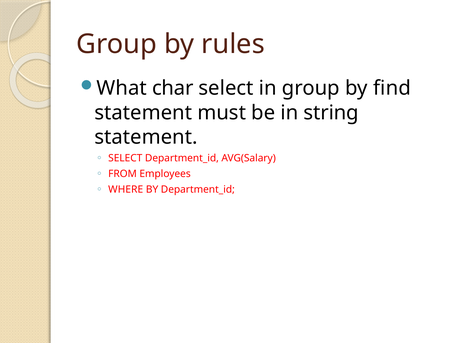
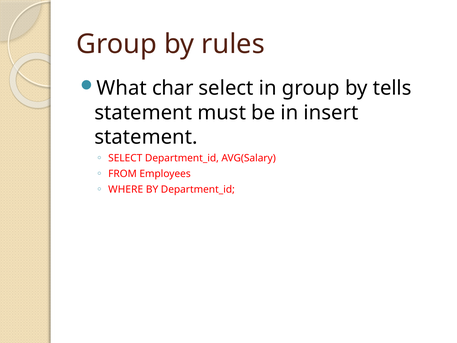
find: find -> tells
string: string -> insert
